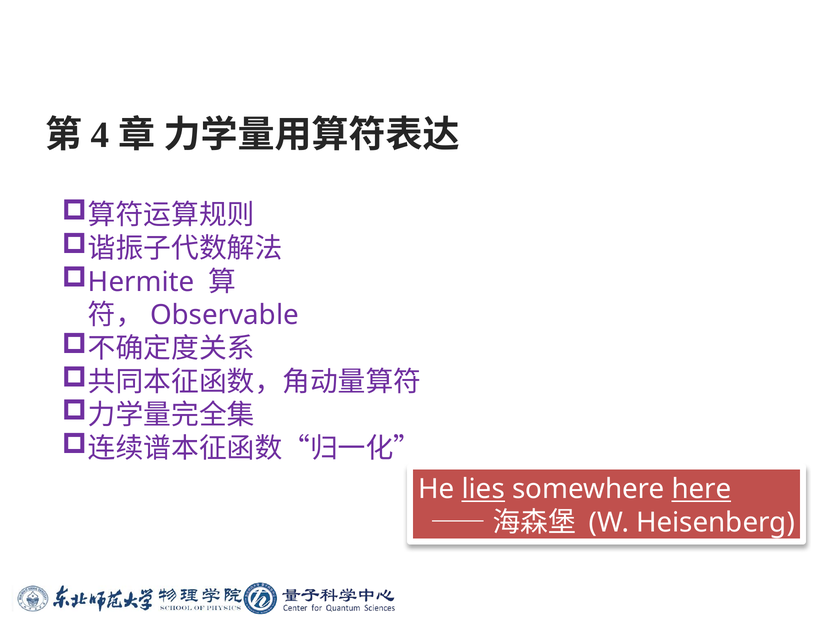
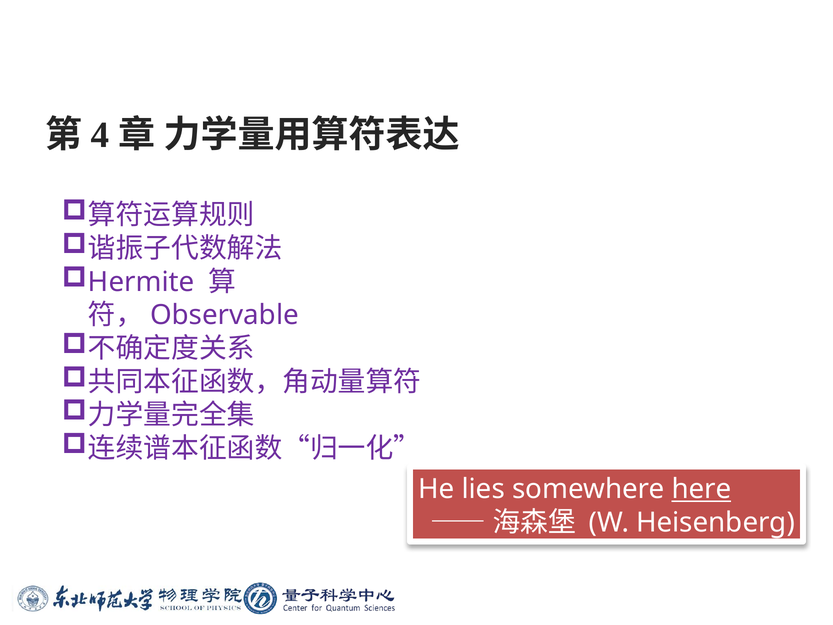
lies underline: present -> none
